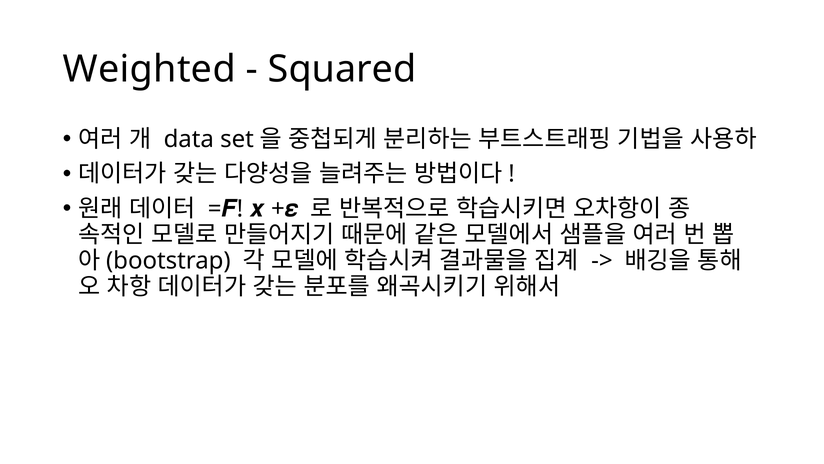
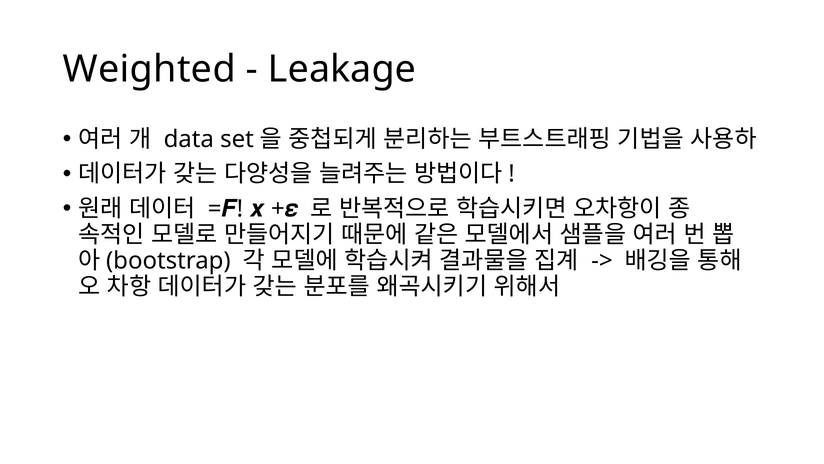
Squared: Squared -> Leakage
